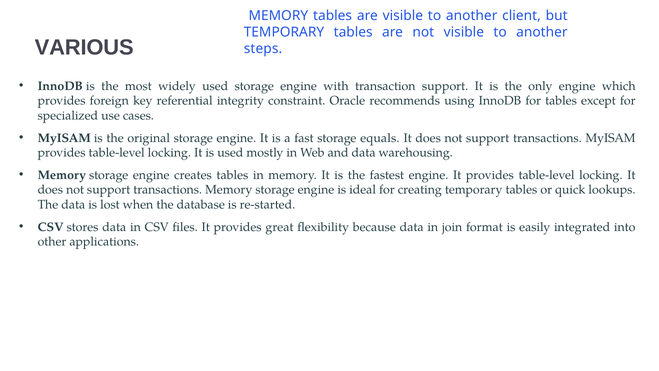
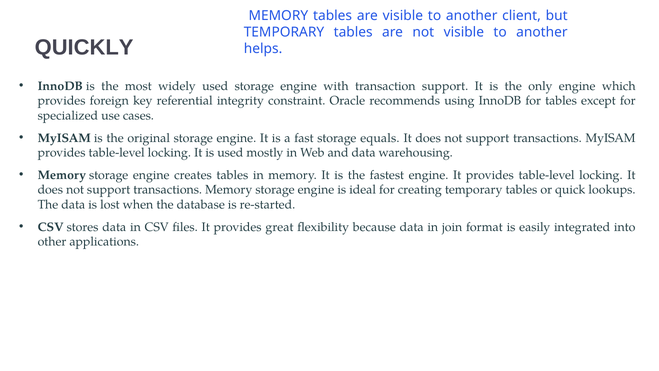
VARIOUS: VARIOUS -> QUICKLY
steps: steps -> helps
